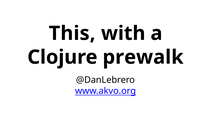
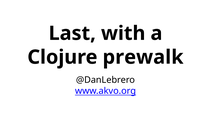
This: This -> Last
